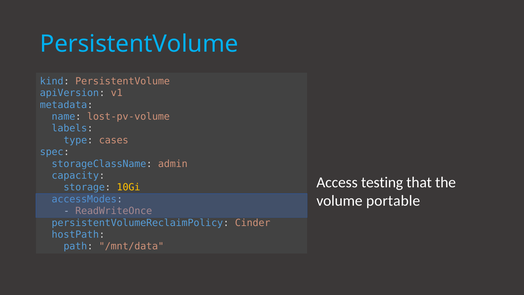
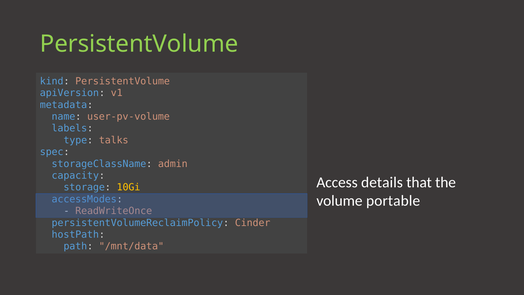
PersistentVolume at (139, 44) colour: light blue -> light green
lost-pv-volume: lost-pv-volume -> user-pv-volume
cases: cases -> talks
testing: testing -> details
